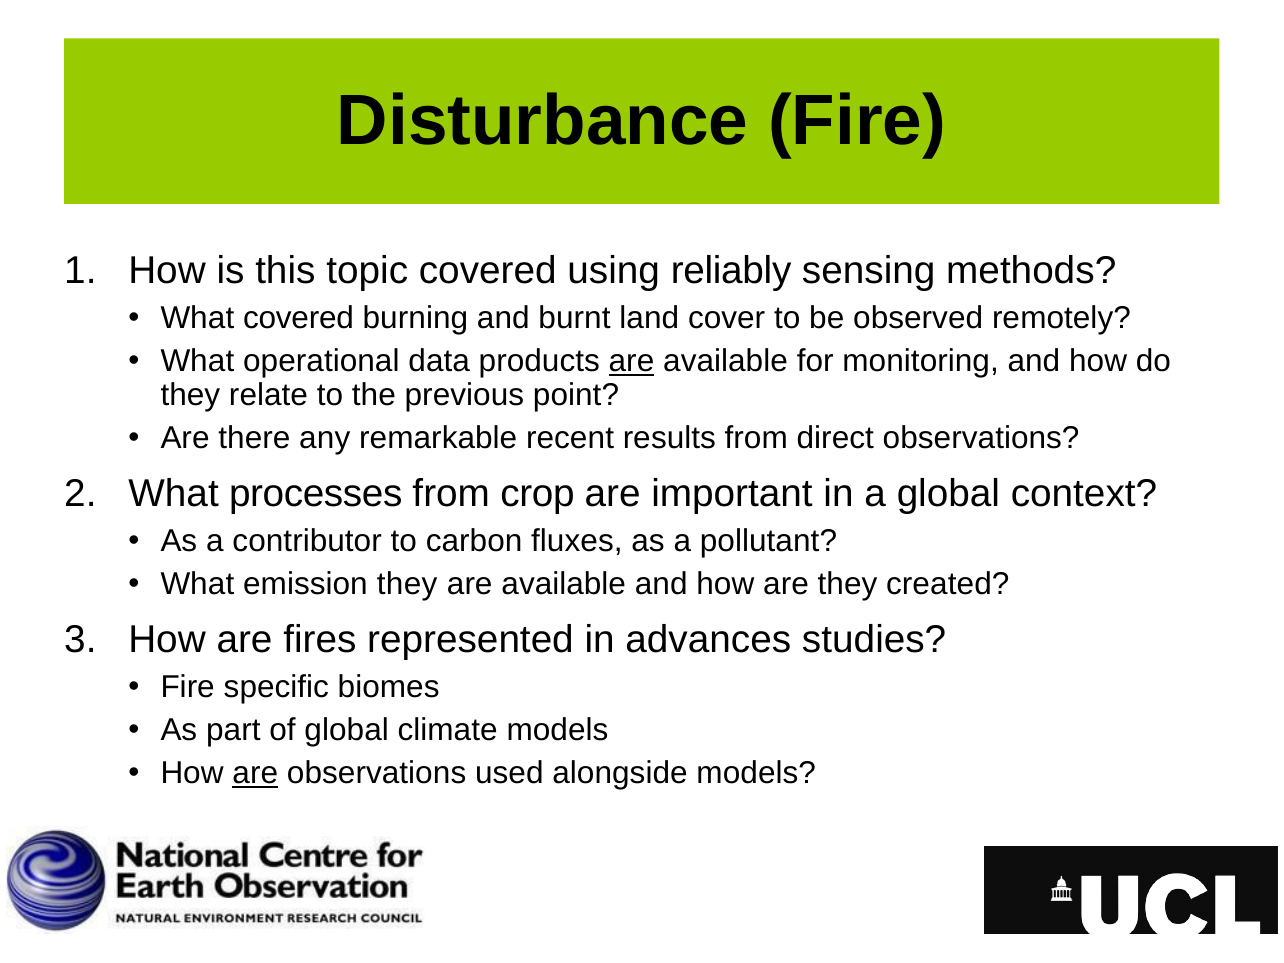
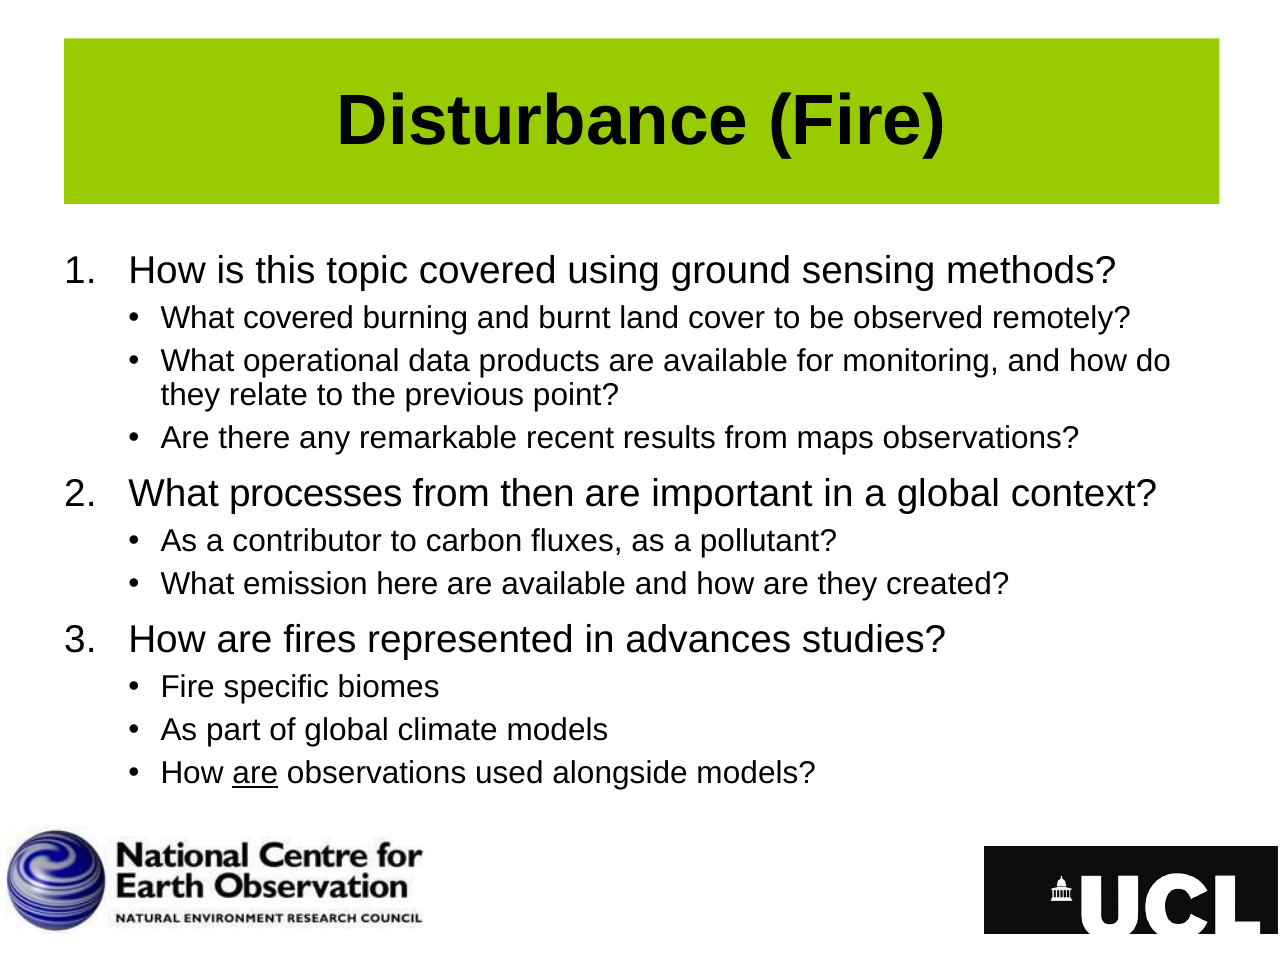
reliably: reliably -> ground
are at (631, 361) underline: present -> none
direct: direct -> maps
crop: crop -> then
emission they: they -> here
